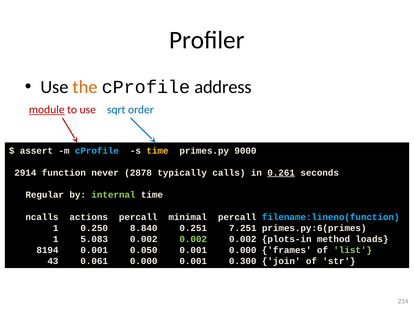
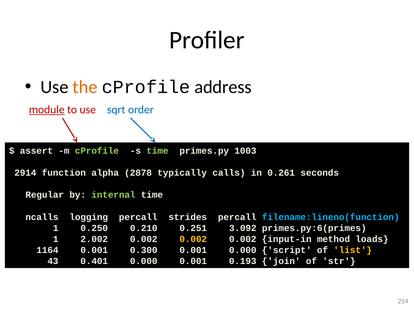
cProfile at (97, 150) colour: light blue -> light green
time at (157, 150) colour: yellow -> light green
9000: 9000 -> 1003
never: never -> alpha
0.261 underline: present -> none
actions: actions -> logging
minimal: minimal -> strides
8.840: 8.840 -> 0.210
7.251: 7.251 -> 3.092
5.083: 5.083 -> 2.002
0.002 at (193, 239) colour: light green -> yellow
plots-in: plots-in -> input-in
8194: 8194 -> 1164
0.050: 0.050 -> 0.300
frames: frames -> script
list colour: light green -> yellow
0.061: 0.061 -> 0.401
0.300: 0.300 -> 0.193
